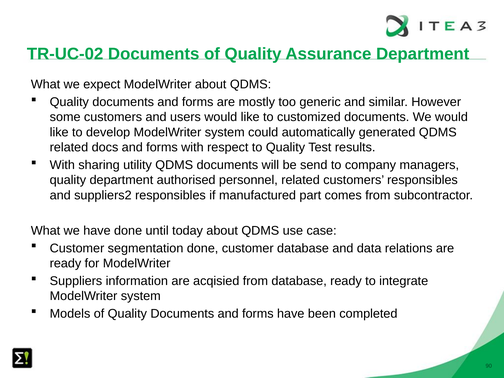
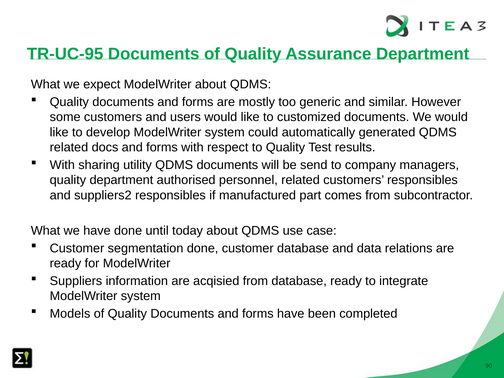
TR-UC-02: TR-UC-02 -> TR-UC-95
